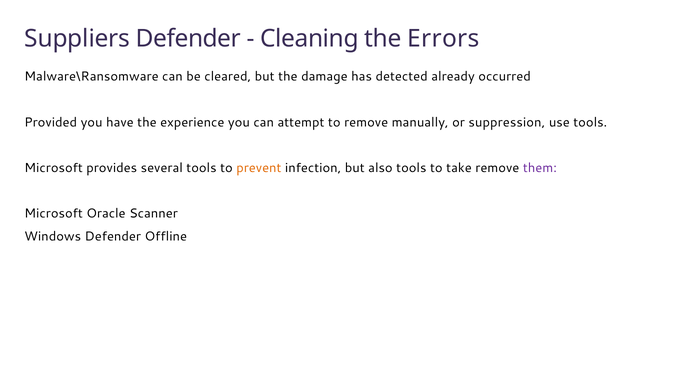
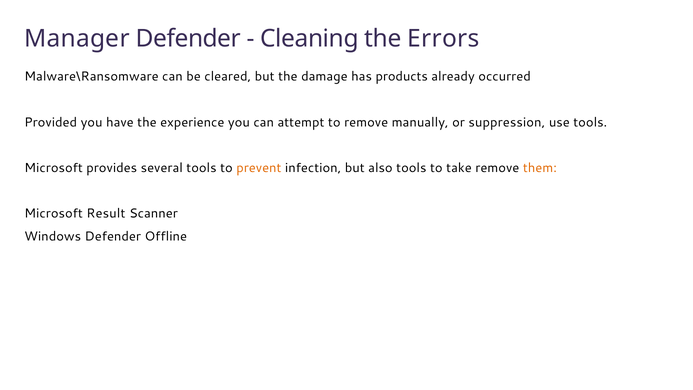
Suppliers: Suppliers -> Manager
detected: detected -> products
them colour: purple -> orange
Oracle: Oracle -> Result
